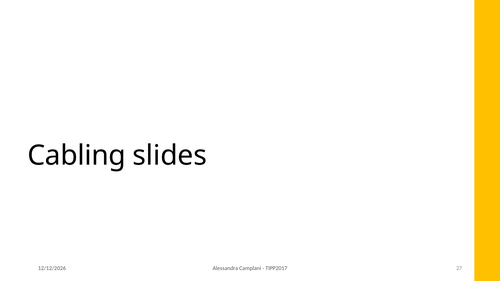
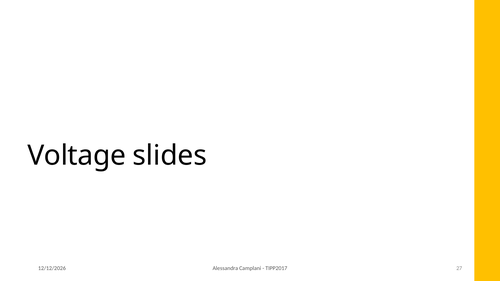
Cabling: Cabling -> Voltage
